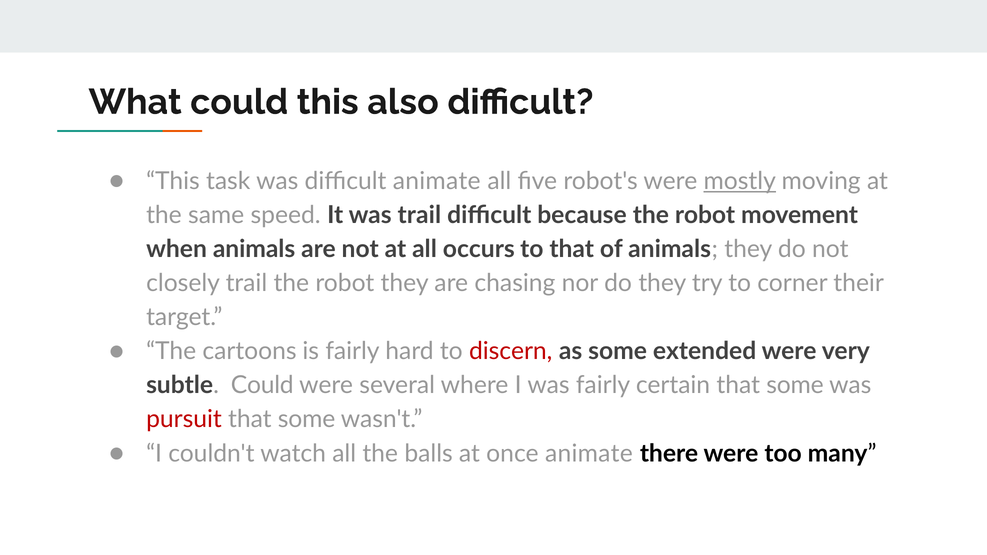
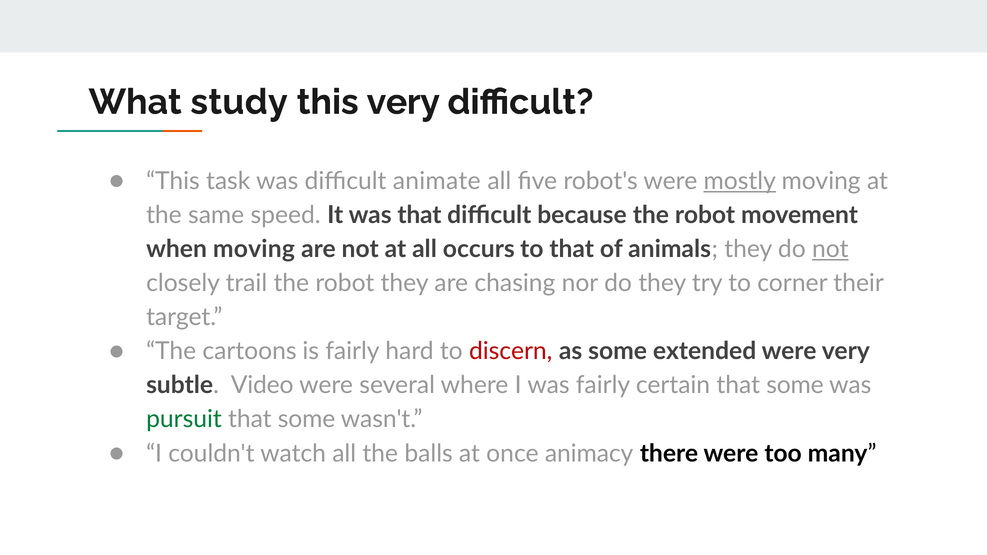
What could: could -> study
this also: also -> very
was trail: trail -> that
when animals: animals -> moving
not at (830, 249) underline: none -> present
subtle Could: Could -> Video
pursuit colour: red -> green
once animate: animate -> animacy
